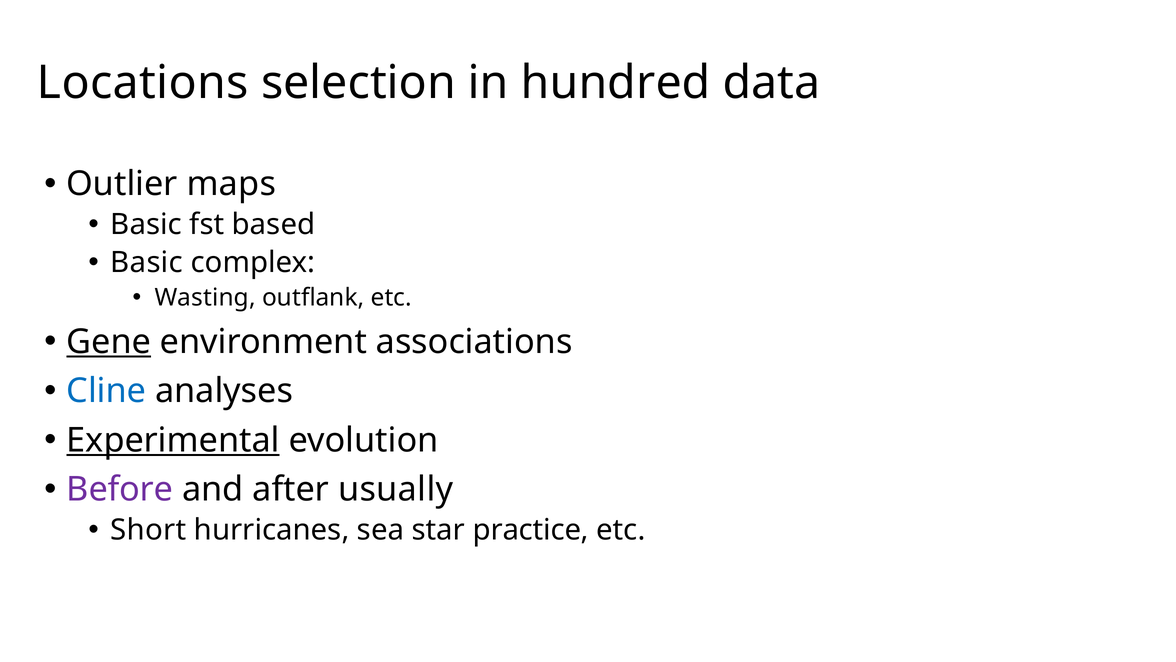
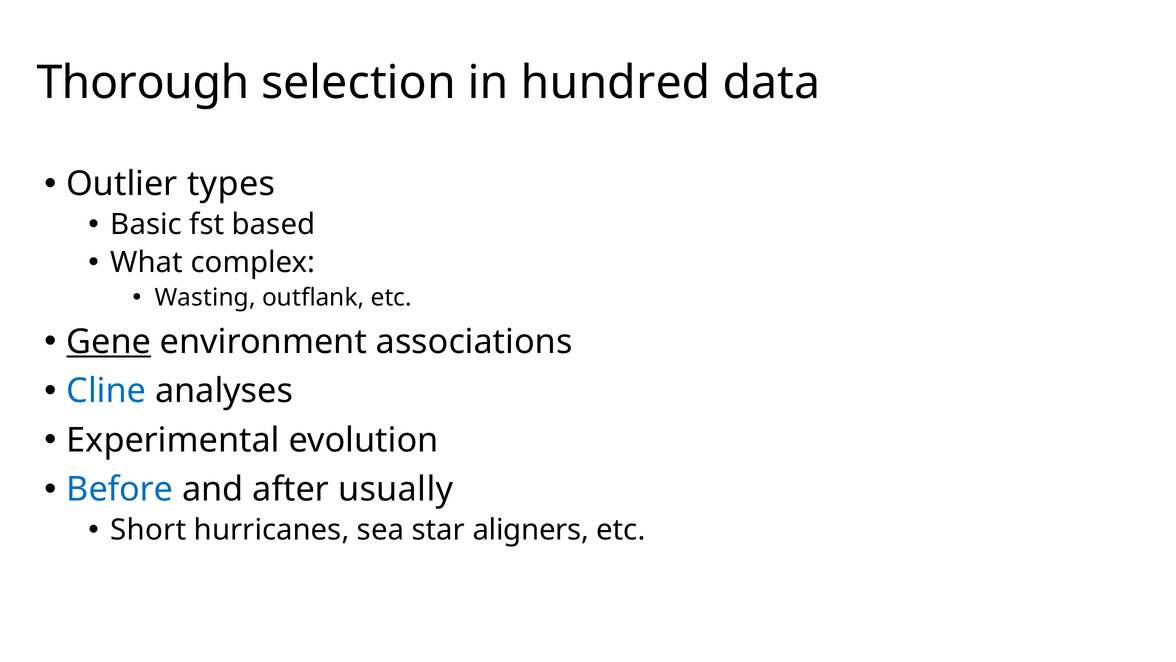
Locations: Locations -> Thorough
maps: maps -> types
Basic at (147, 262): Basic -> What
Experimental underline: present -> none
Before colour: purple -> blue
practice: practice -> aligners
